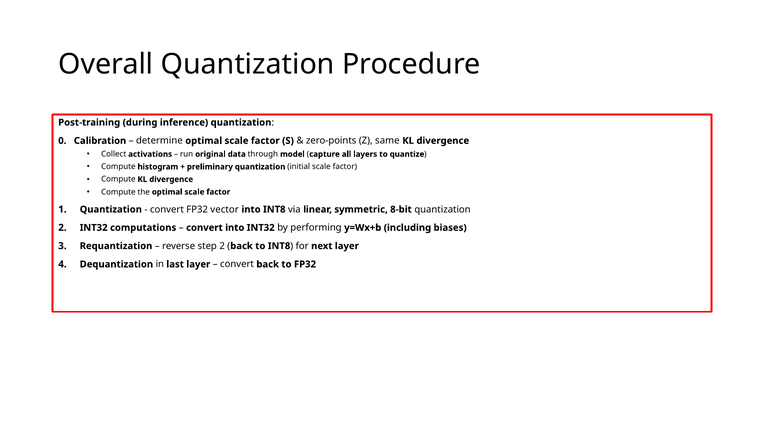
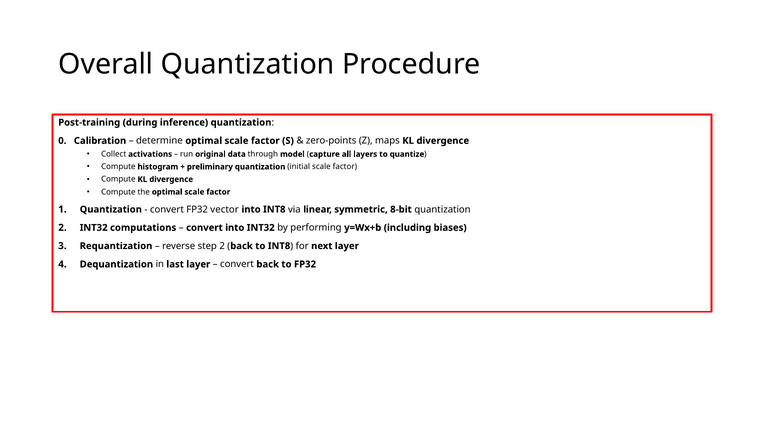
same: same -> maps
